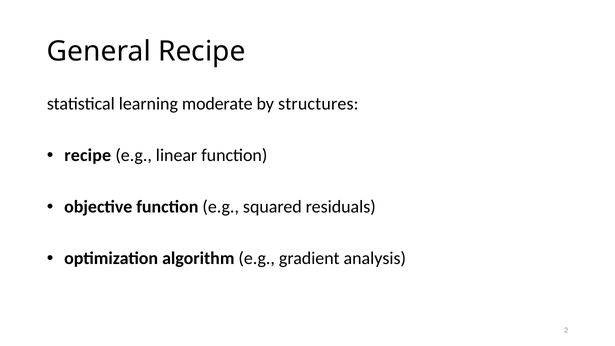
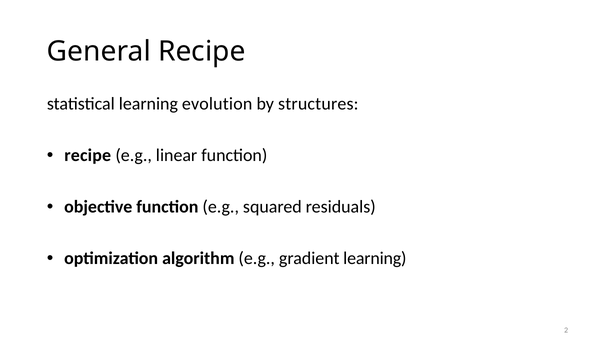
moderate: moderate -> evolution
gradient analysis: analysis -> learning
